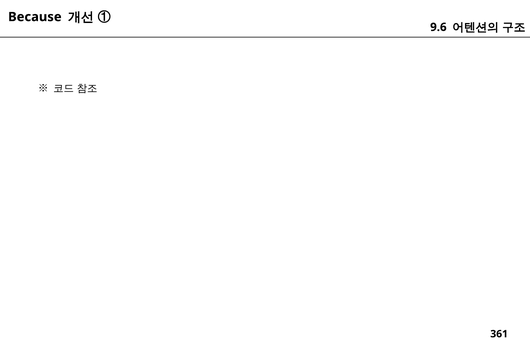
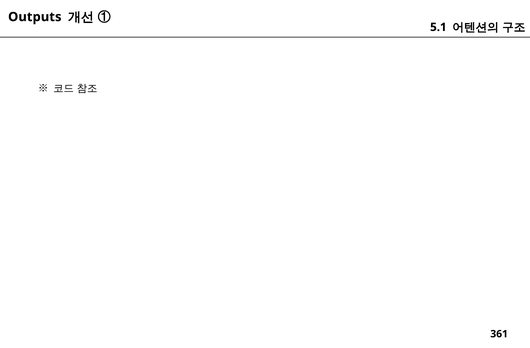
Because: Because -> Outputs
9.6: 9.6 -> 5.1
